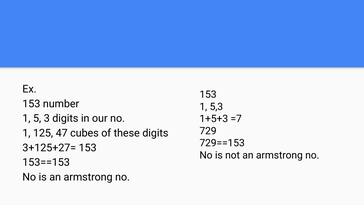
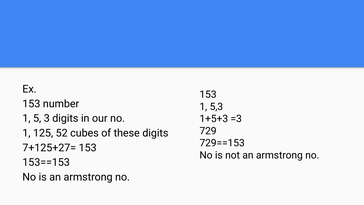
=7: =7 -> =3
47: 47 -> 52
3+125+27=: 3+125+27= -> 7+125+27=
